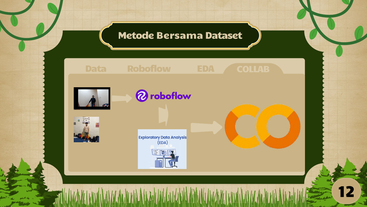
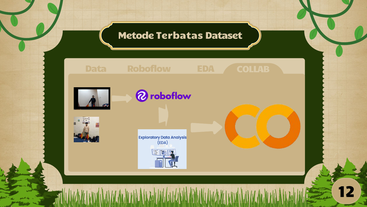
Bersama: Bersama -> Terbatas
